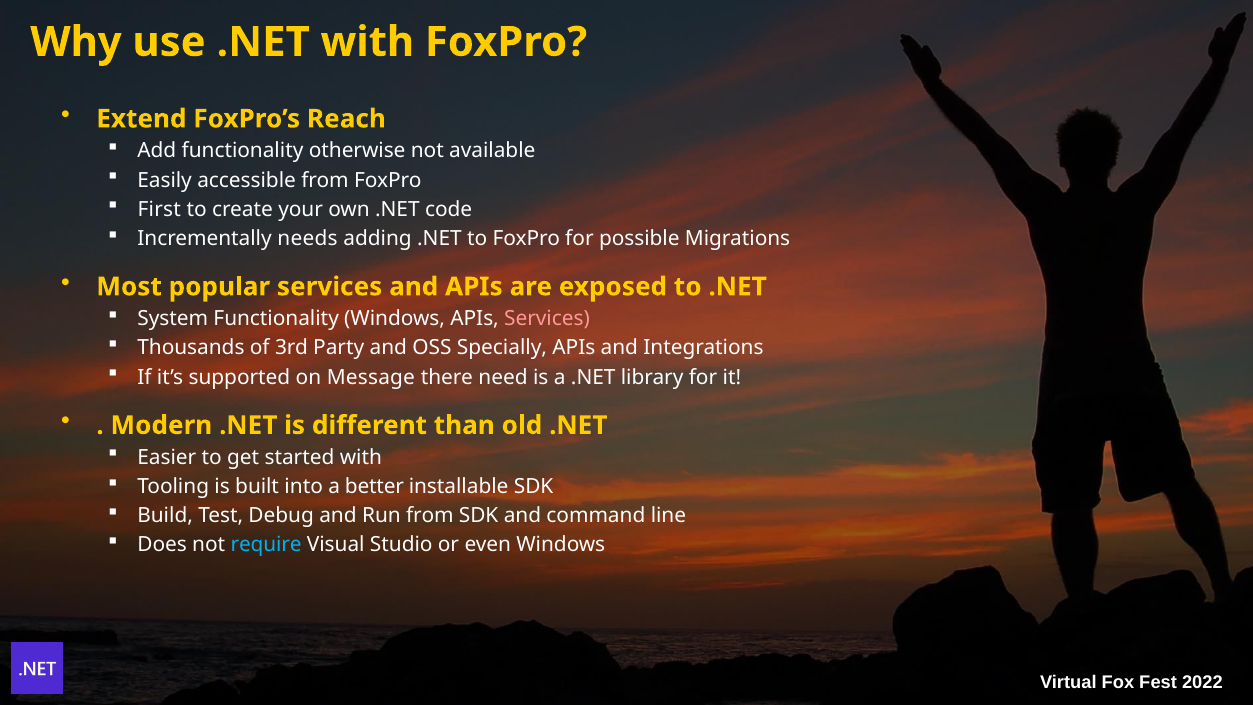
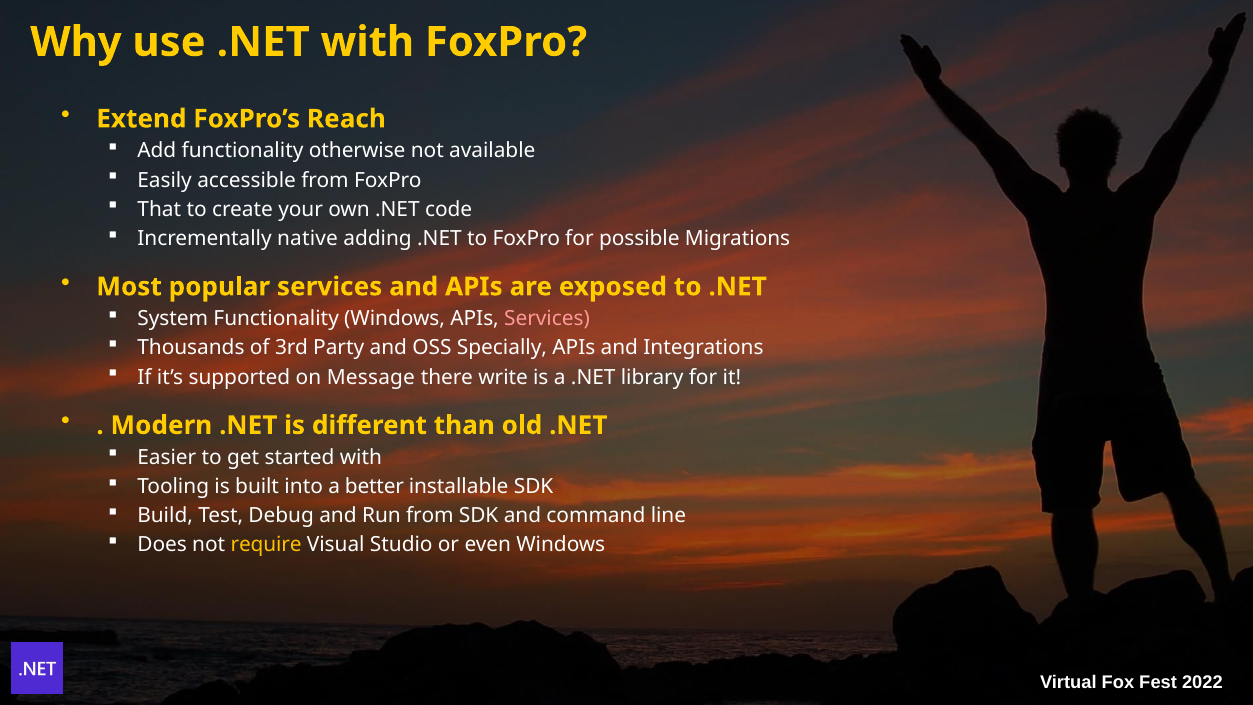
First: First -> That
needs: needs -> native
need: need -> write
require colour: light blue -> yellow
